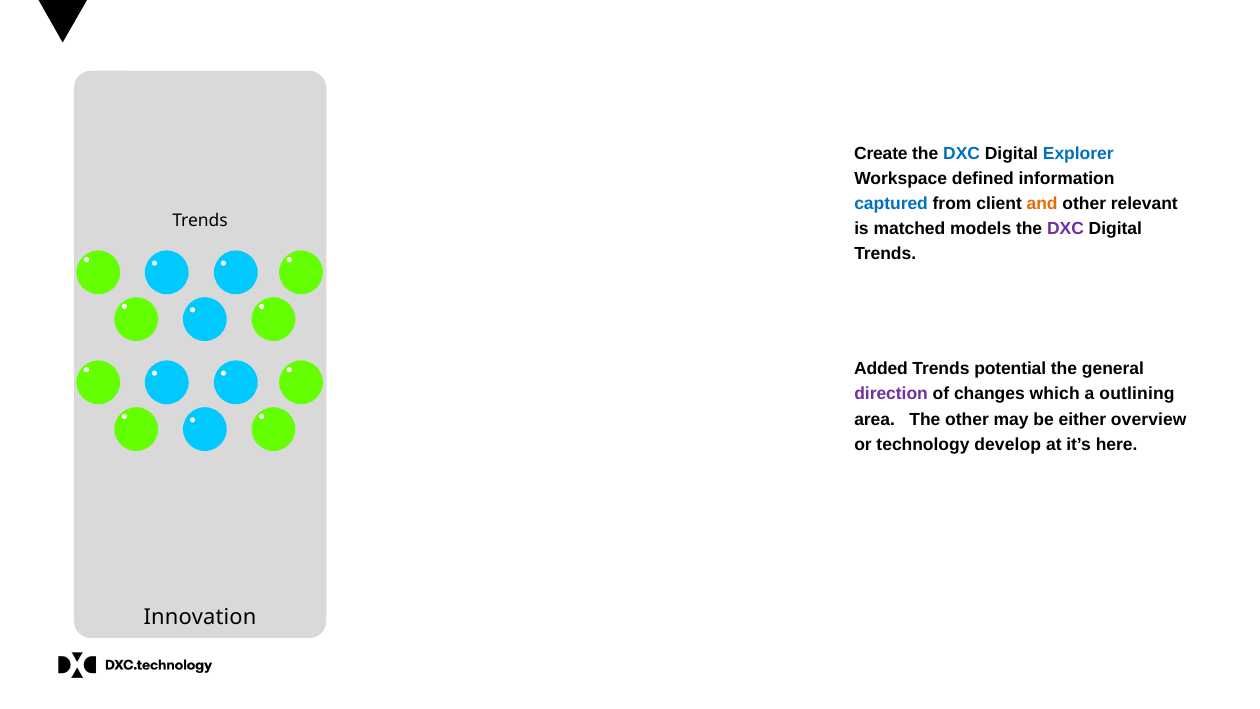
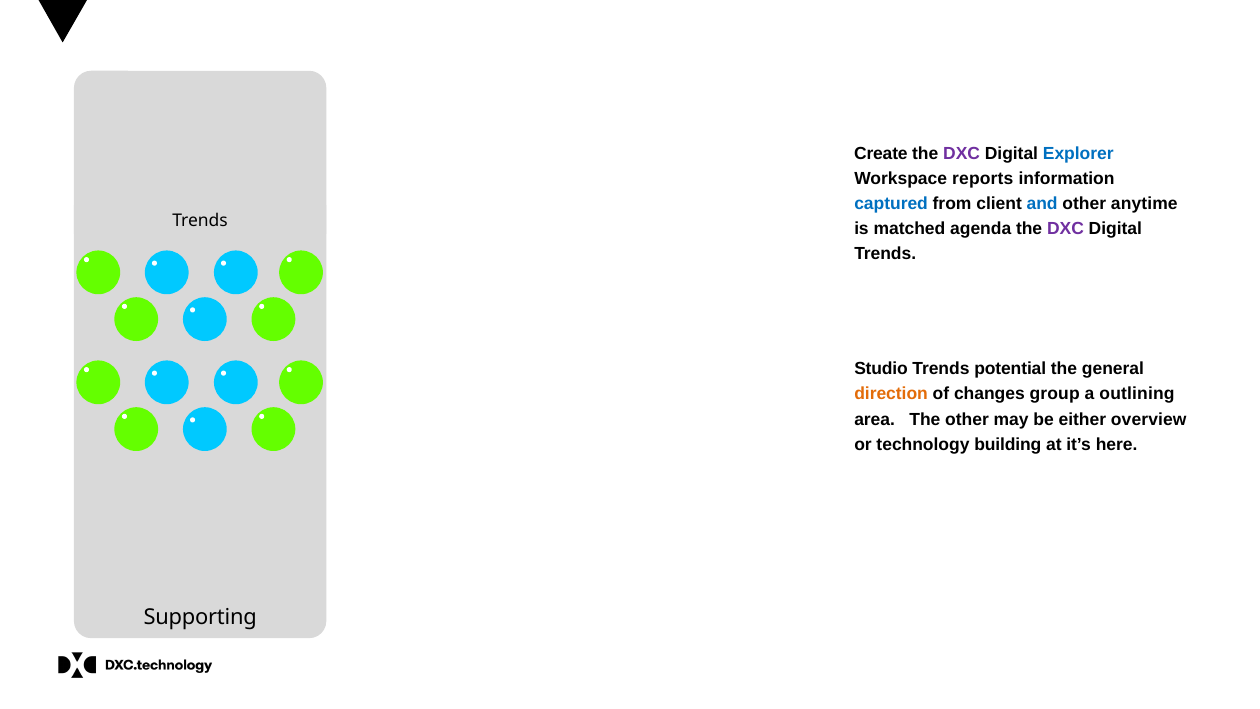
DXC at (962, 154) colour: blue -> purple
defined: defined -> reports
and colour: orange -> blue
relevant: relevant -> anytime
models: models -> agenda
Added: Added -> Studio
direction colour: purple -> orange
which: which -> group
develop: develop -> building
Innovation: Innovation -> Supporting
